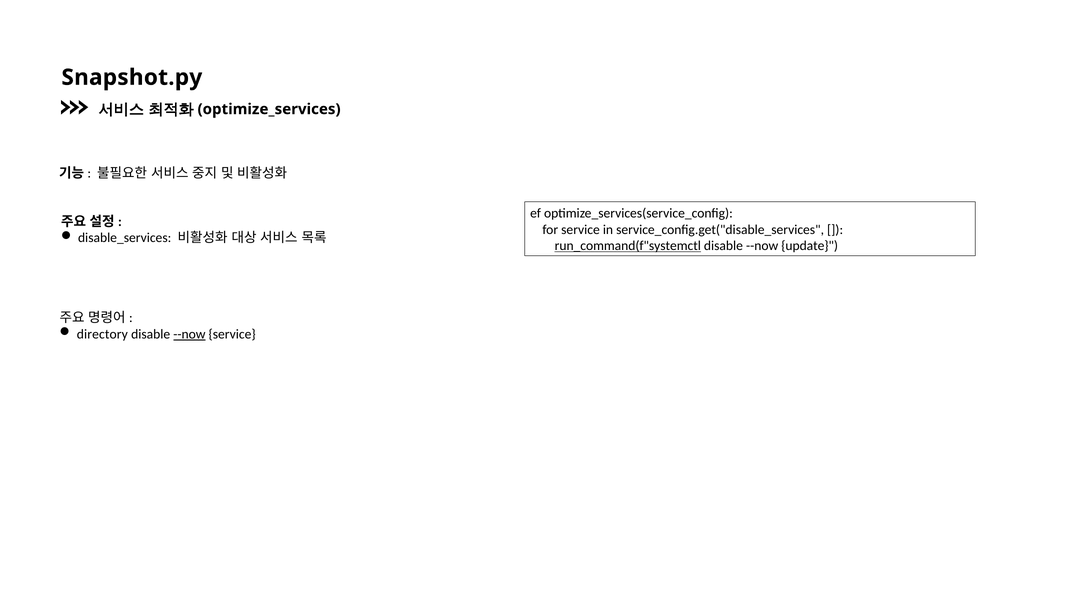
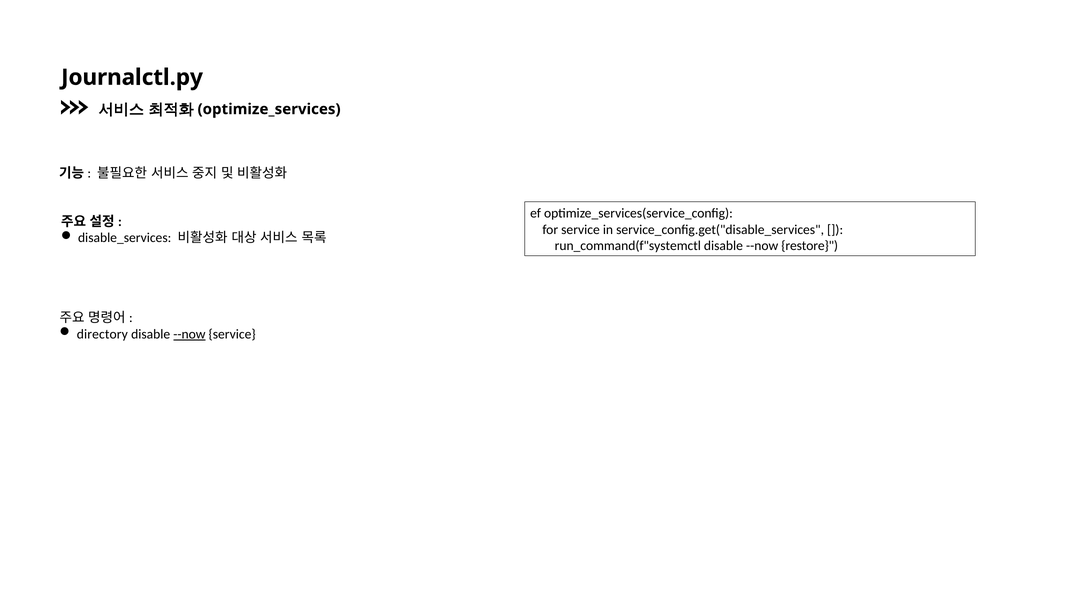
Snapshot.py: Snapshot.py -> Journalctl.py
run_command(f"systemctl underline: present -> none
update: update -> restore
